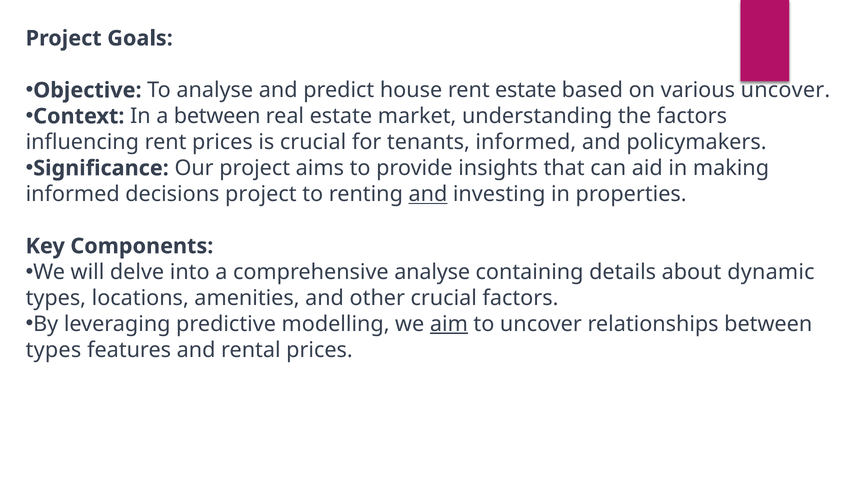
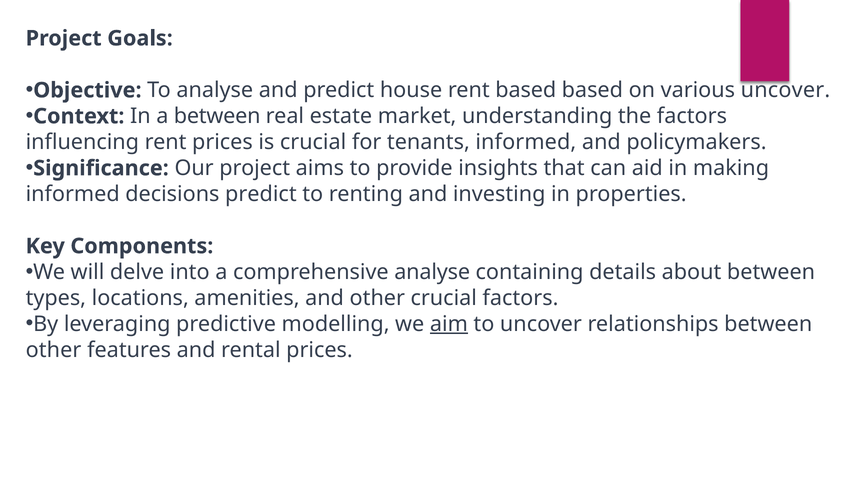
rent estate: estate -> based
decisions project: project -> predict
and at (428, 194) underline: present -> none
about dynamic: dynamic -> between
types at (53, 350): types -> other
